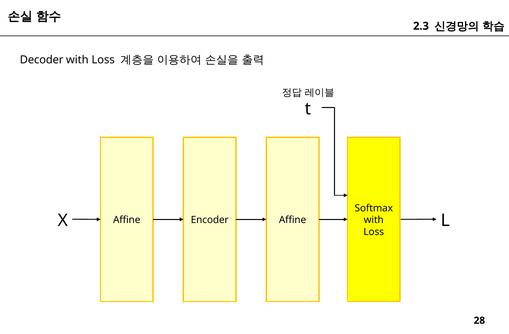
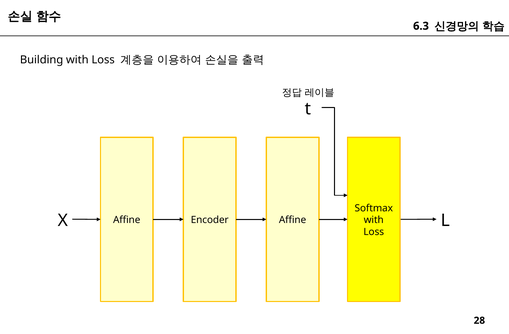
2.3: 2.3 -> 6.3
Decoder: Decoder -> Building
